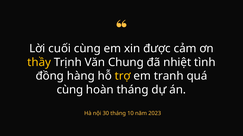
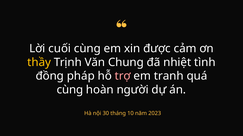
hàng: hàng -> pháp
trợ colour: yellow -> pink
hoàn tháng: tháng -> người
